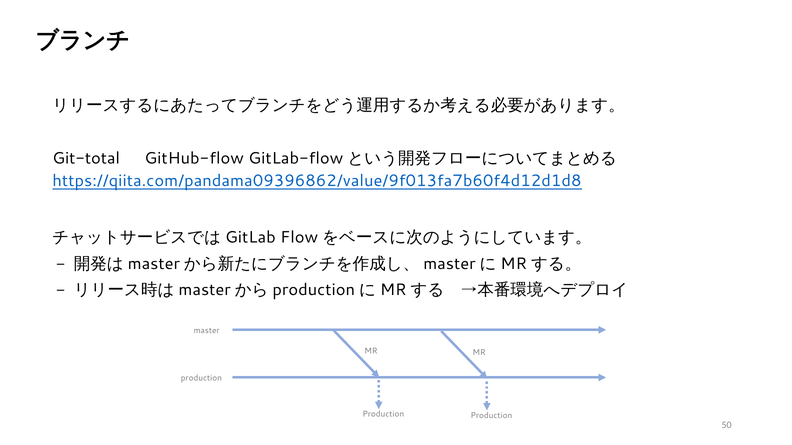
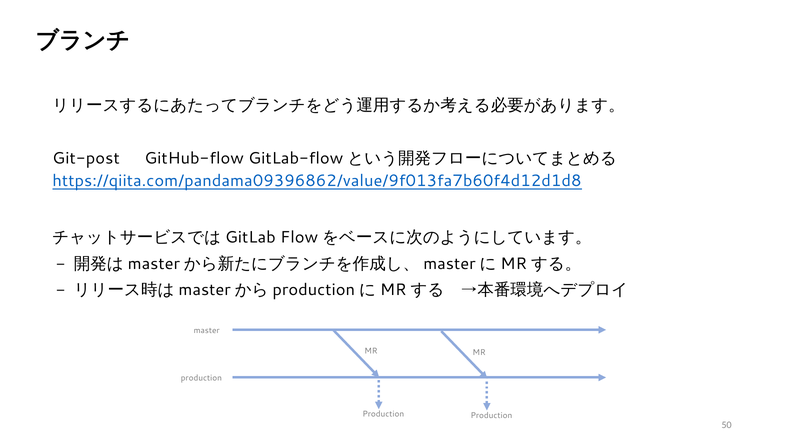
Git-total: Git-total -> Git-post
